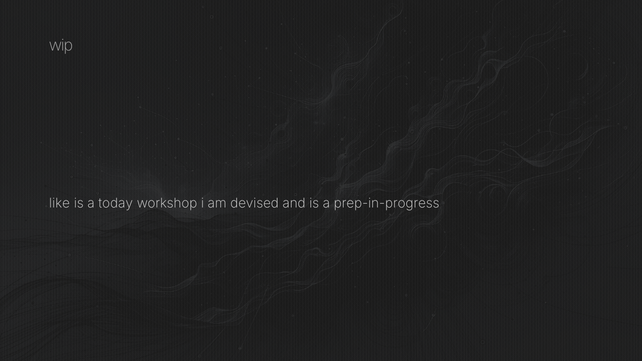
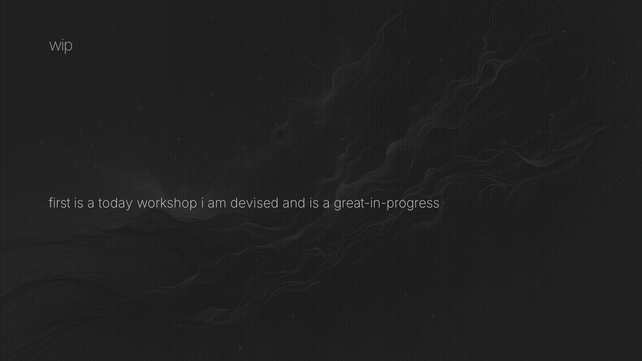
like: like -> first
prep-in-progress: prep-in-progress -> great-in-progress
